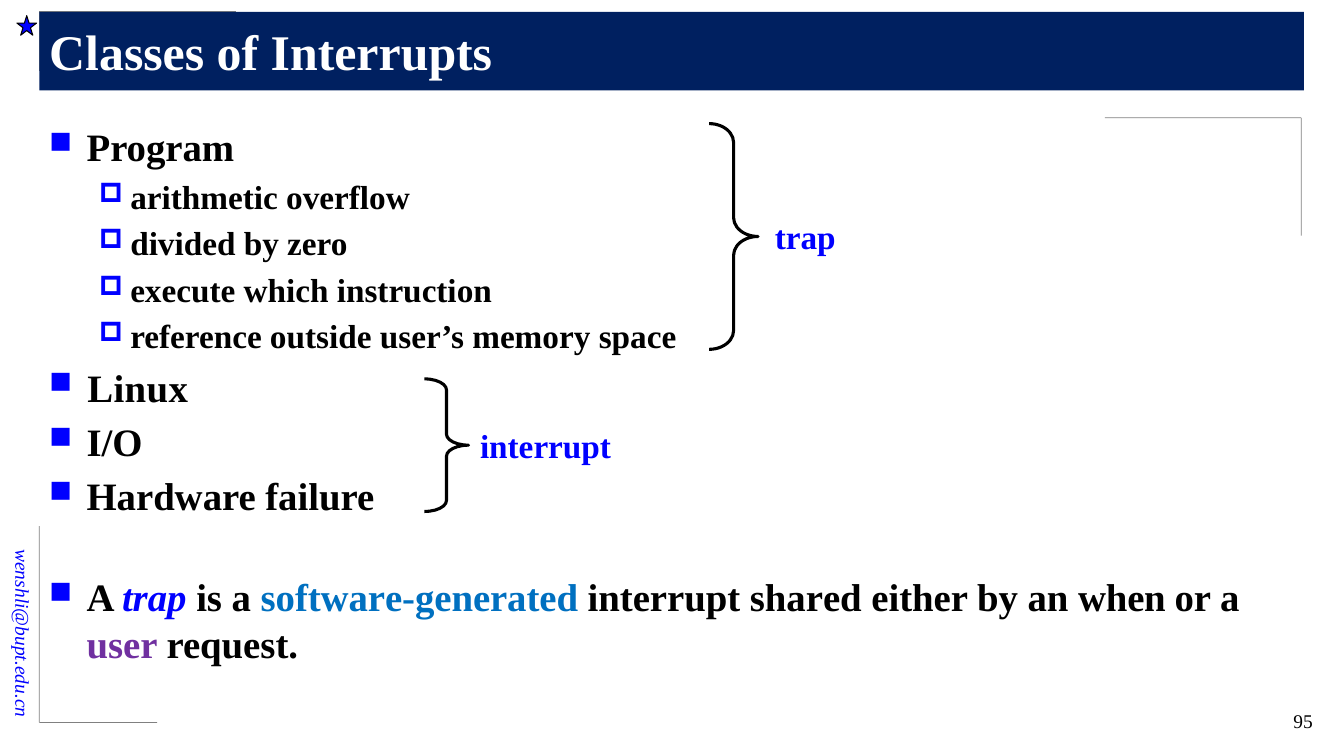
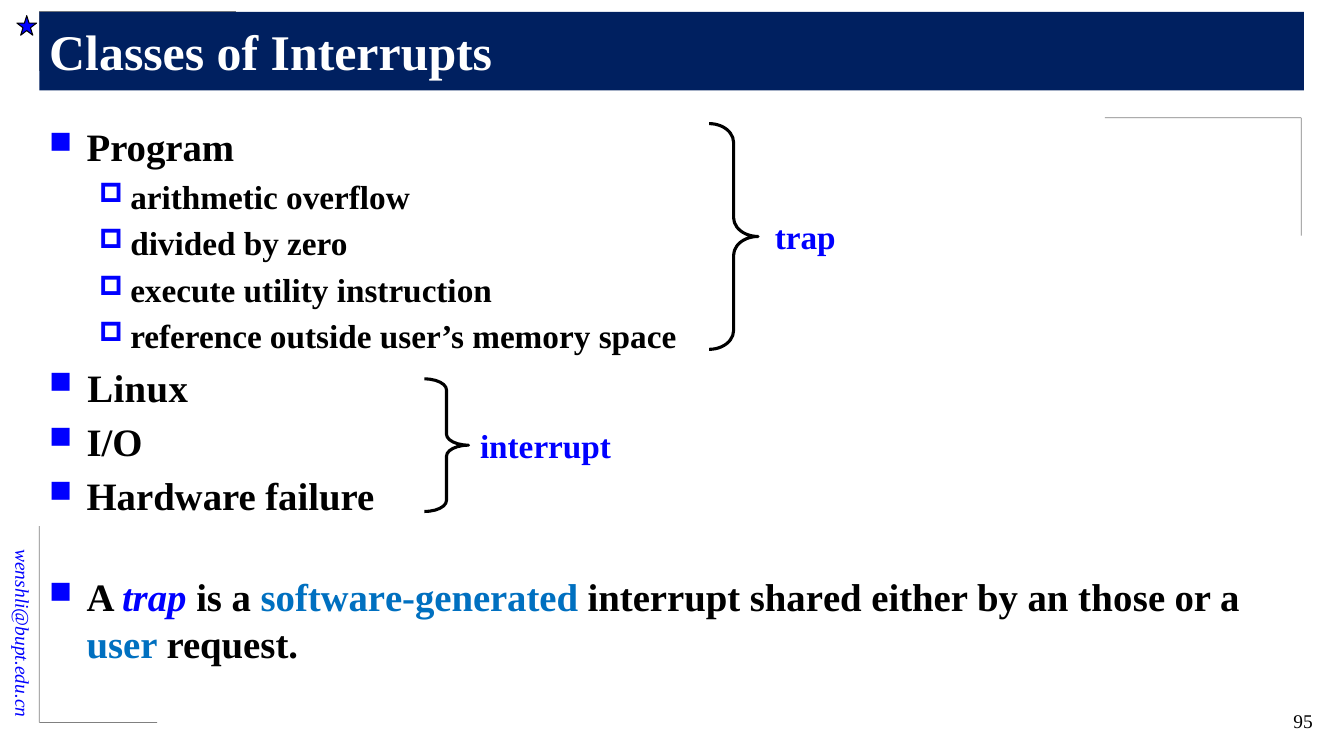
which: which -> utility
when: when -> those
user colour: purple -> blue
